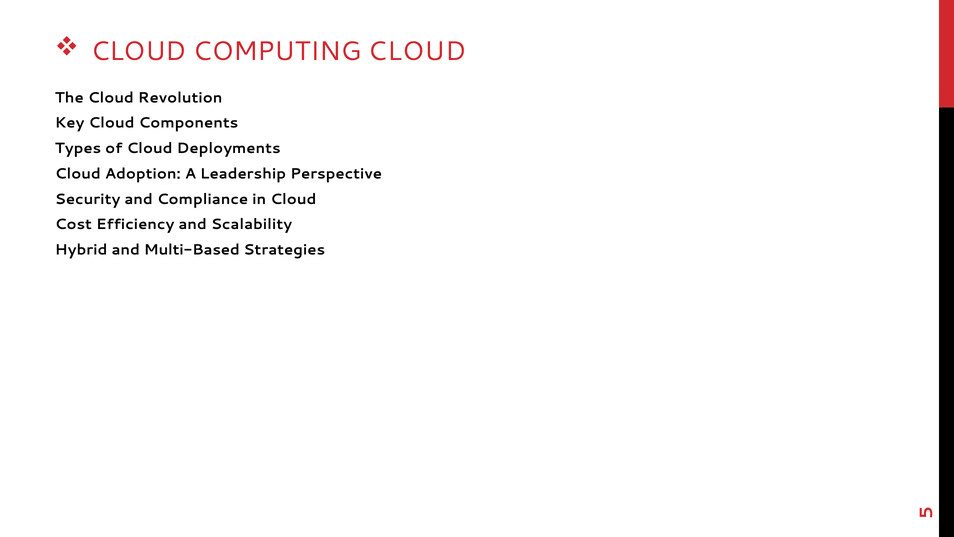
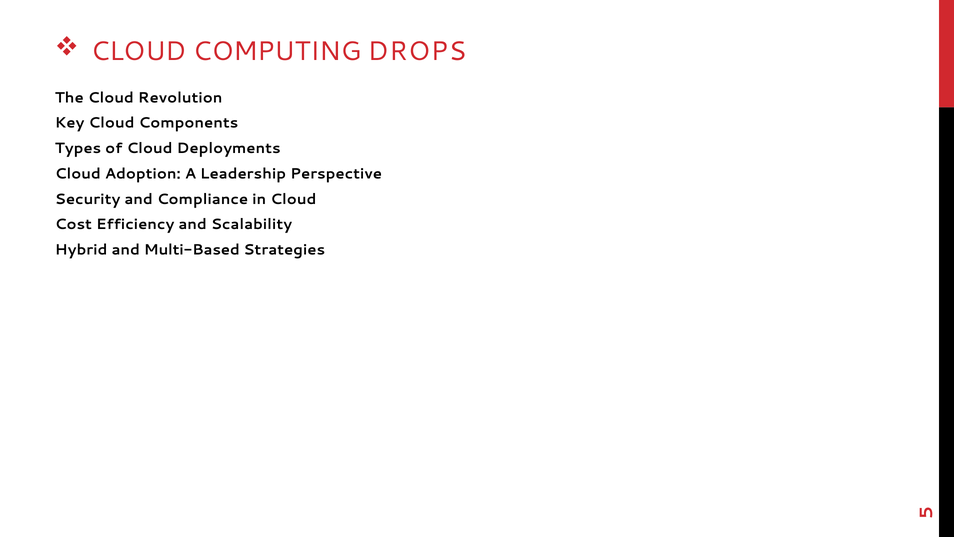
COMPUTING CLOUD: CLOUD -> DROPS
